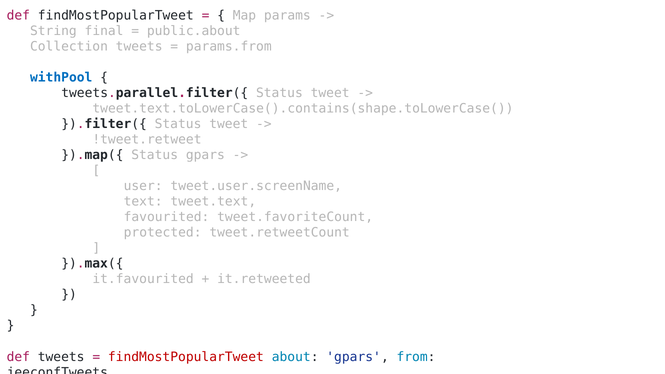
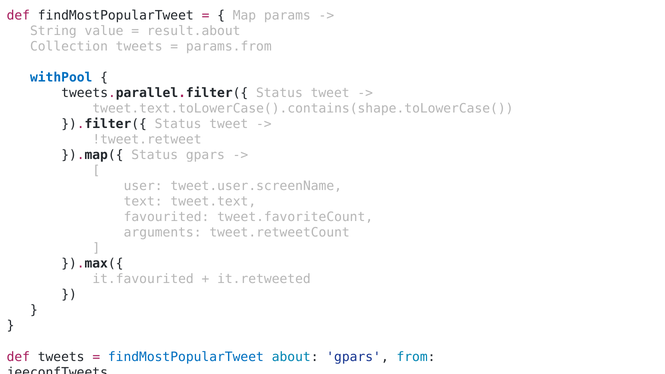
final: final -> value
public.about: public.about -> result.about
protected: protected -> arguments
findMostPopularTweet at (186, 357) colour: red -> blue
